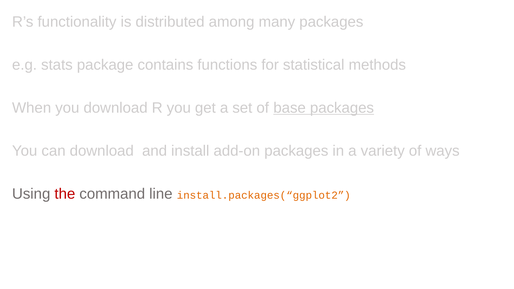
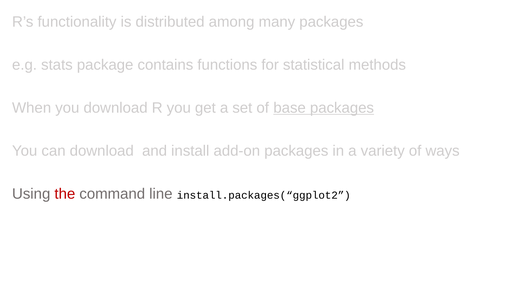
install.packages(“ggplot2 colour: orange -> black
